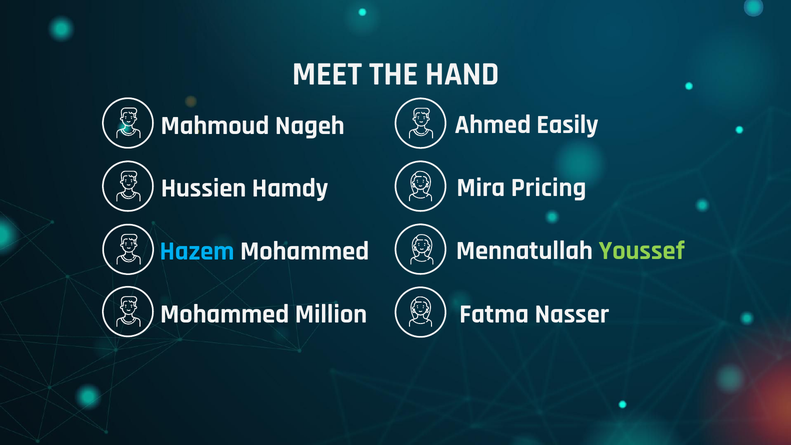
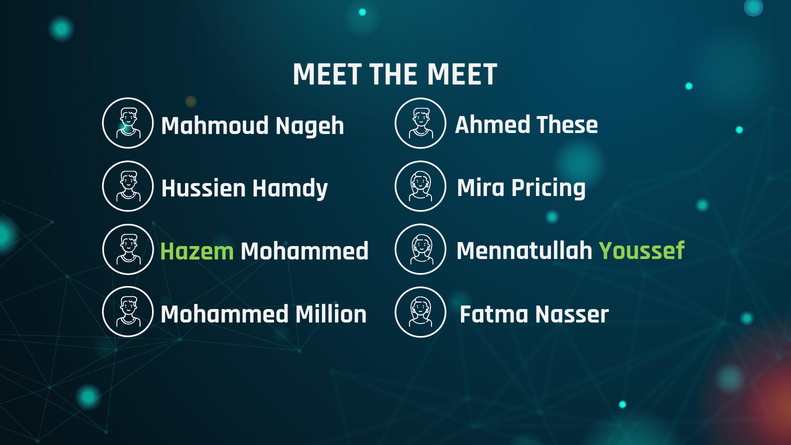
THE HAND: HAND -> MEET
Easily: Easily -> These
Hazem colour: light blue -> light green
